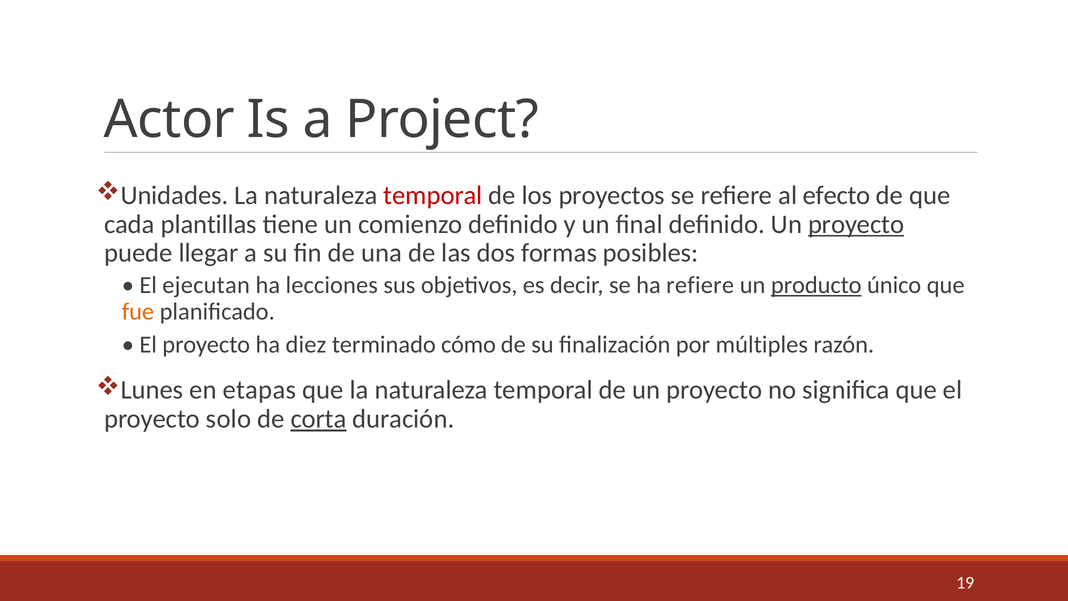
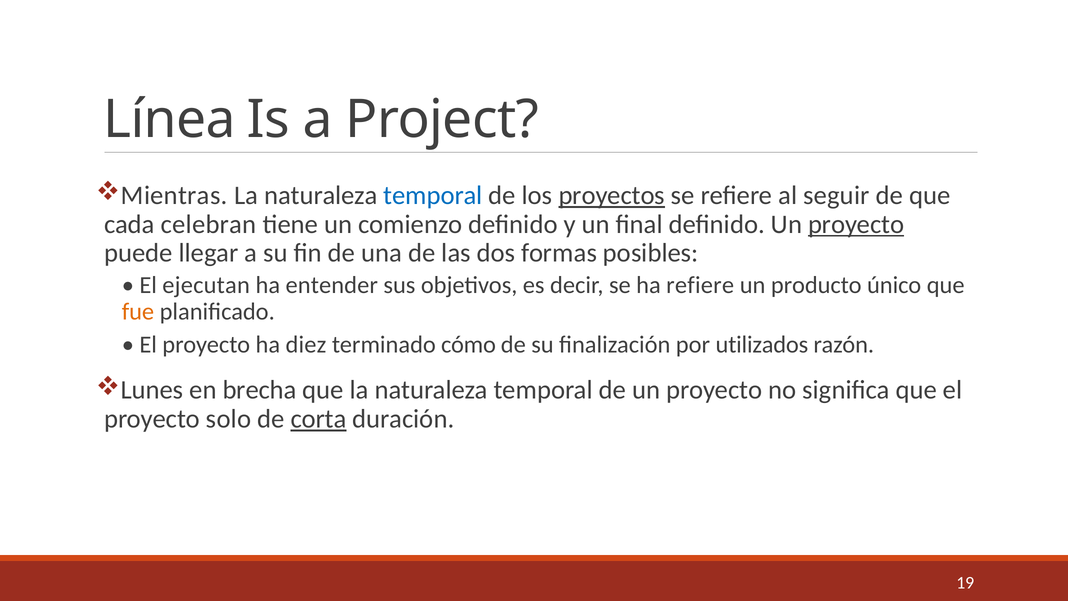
Actor: Actor -> Línea
Unidades: Unidades -> Mientras
temporal at (433, 195) colour: red -> blue
proyectos underline: none -> present
efecto: efecto -> seguir
plantillas: plantillas -> celebran
lecciones: lecciones -> entender
producto underline: present -> none
múltiples: múltiples -> utilizados
etapas: etapas -> brecha
